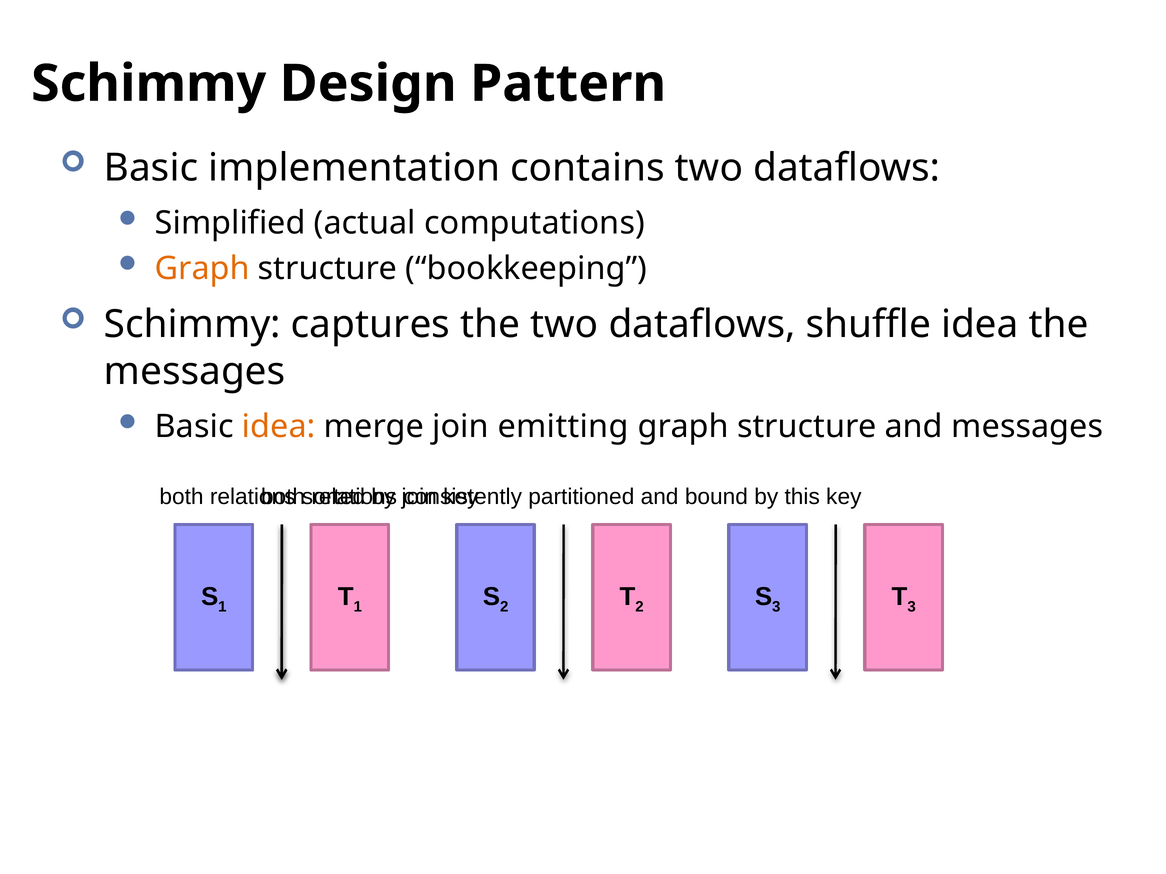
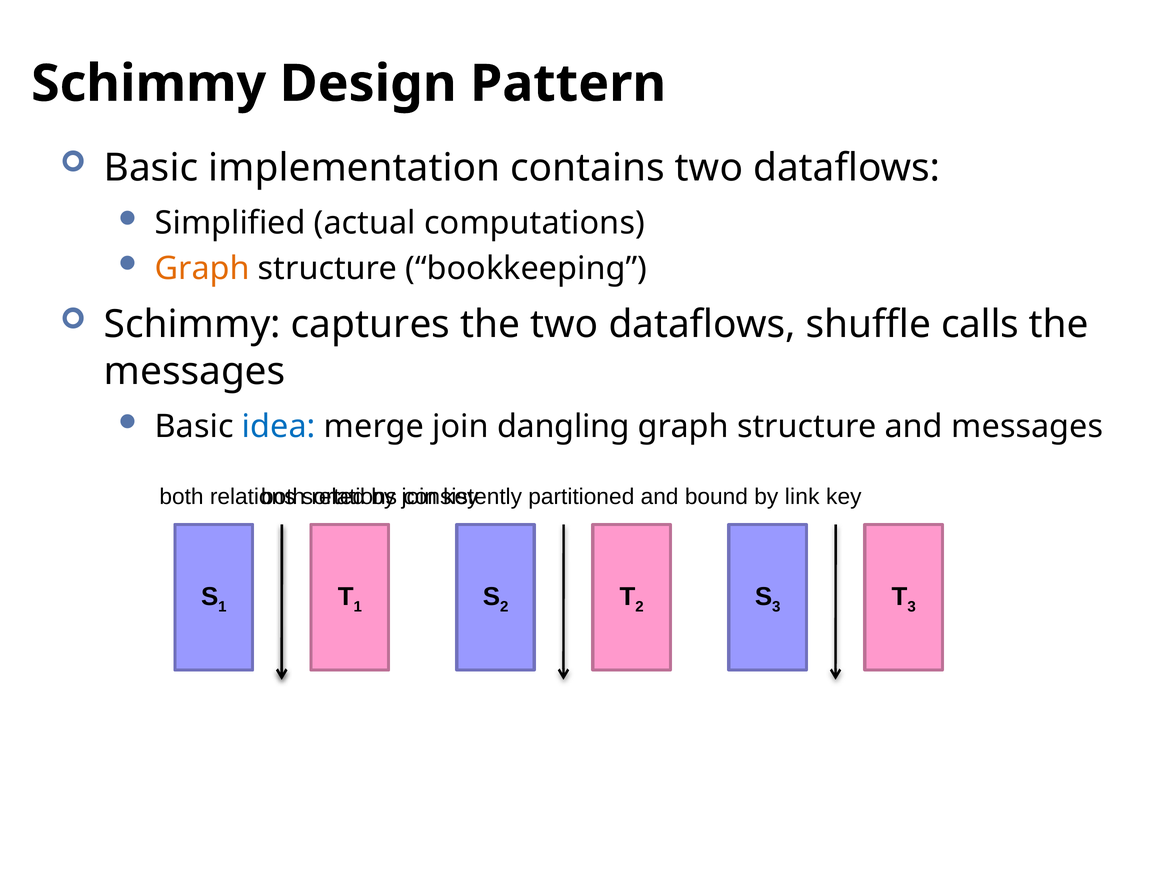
shuffle idea: idea -> calls
idea at (279, 427) colour: orange -> blue
emitting: emitting -> dangling
this: this -> link
